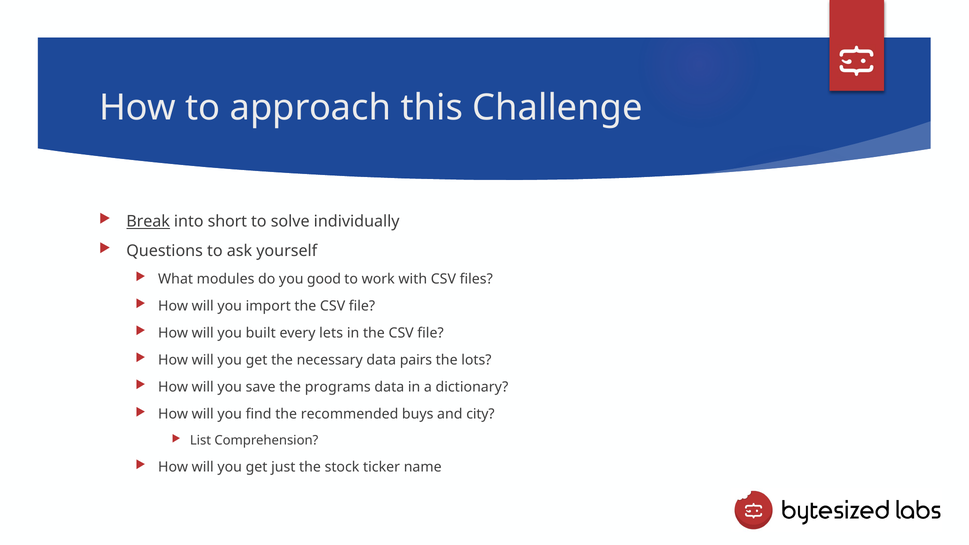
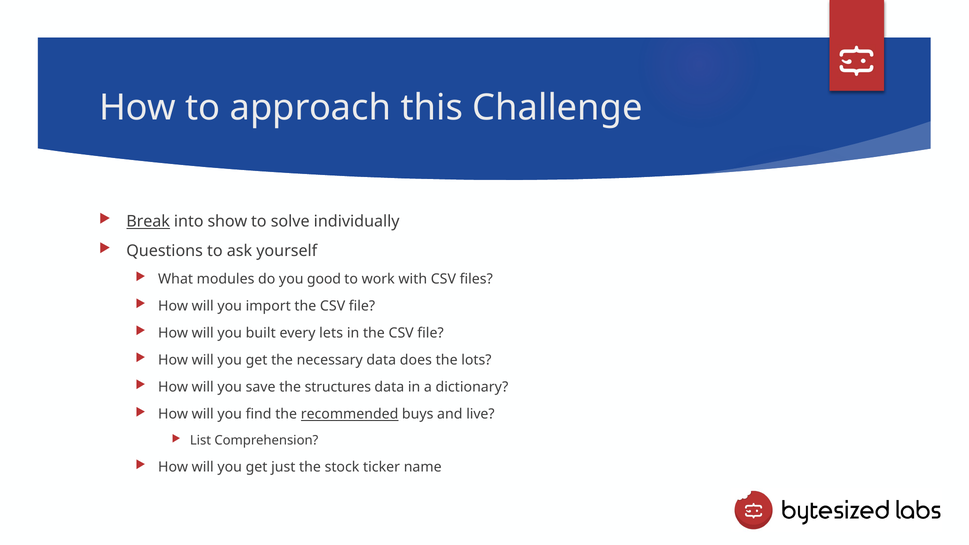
short: short -> show
pairs: pairs -> does
programs: programs -> structures
recommended underline: none -> present
city: city -> live
